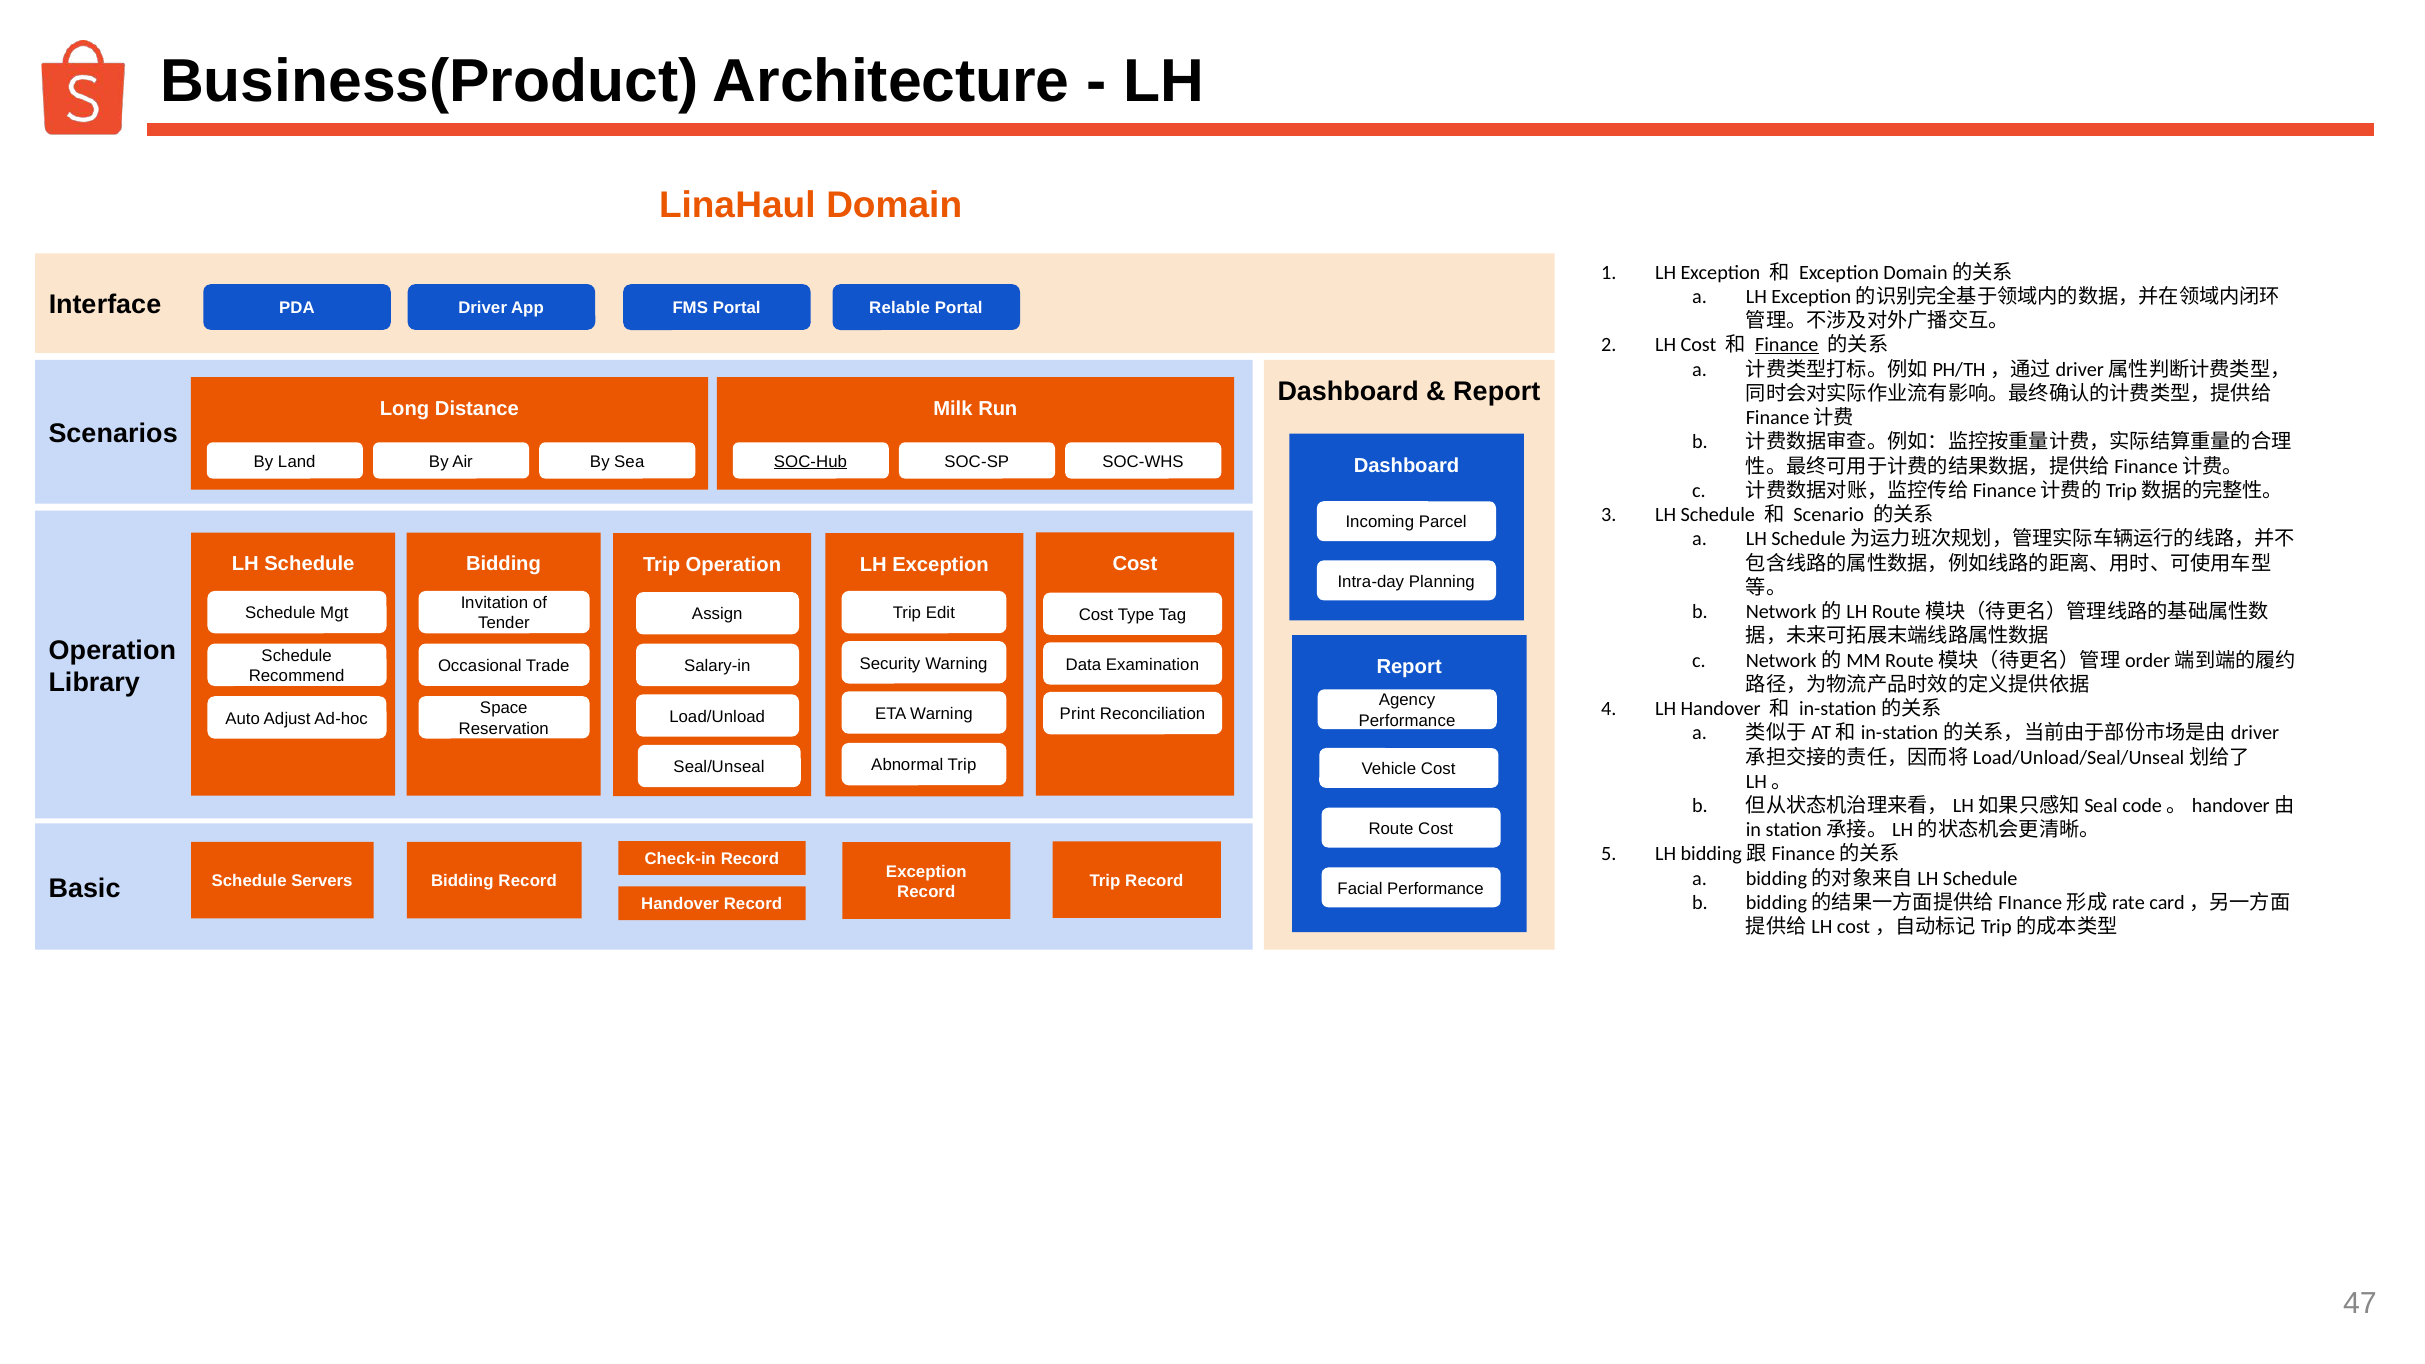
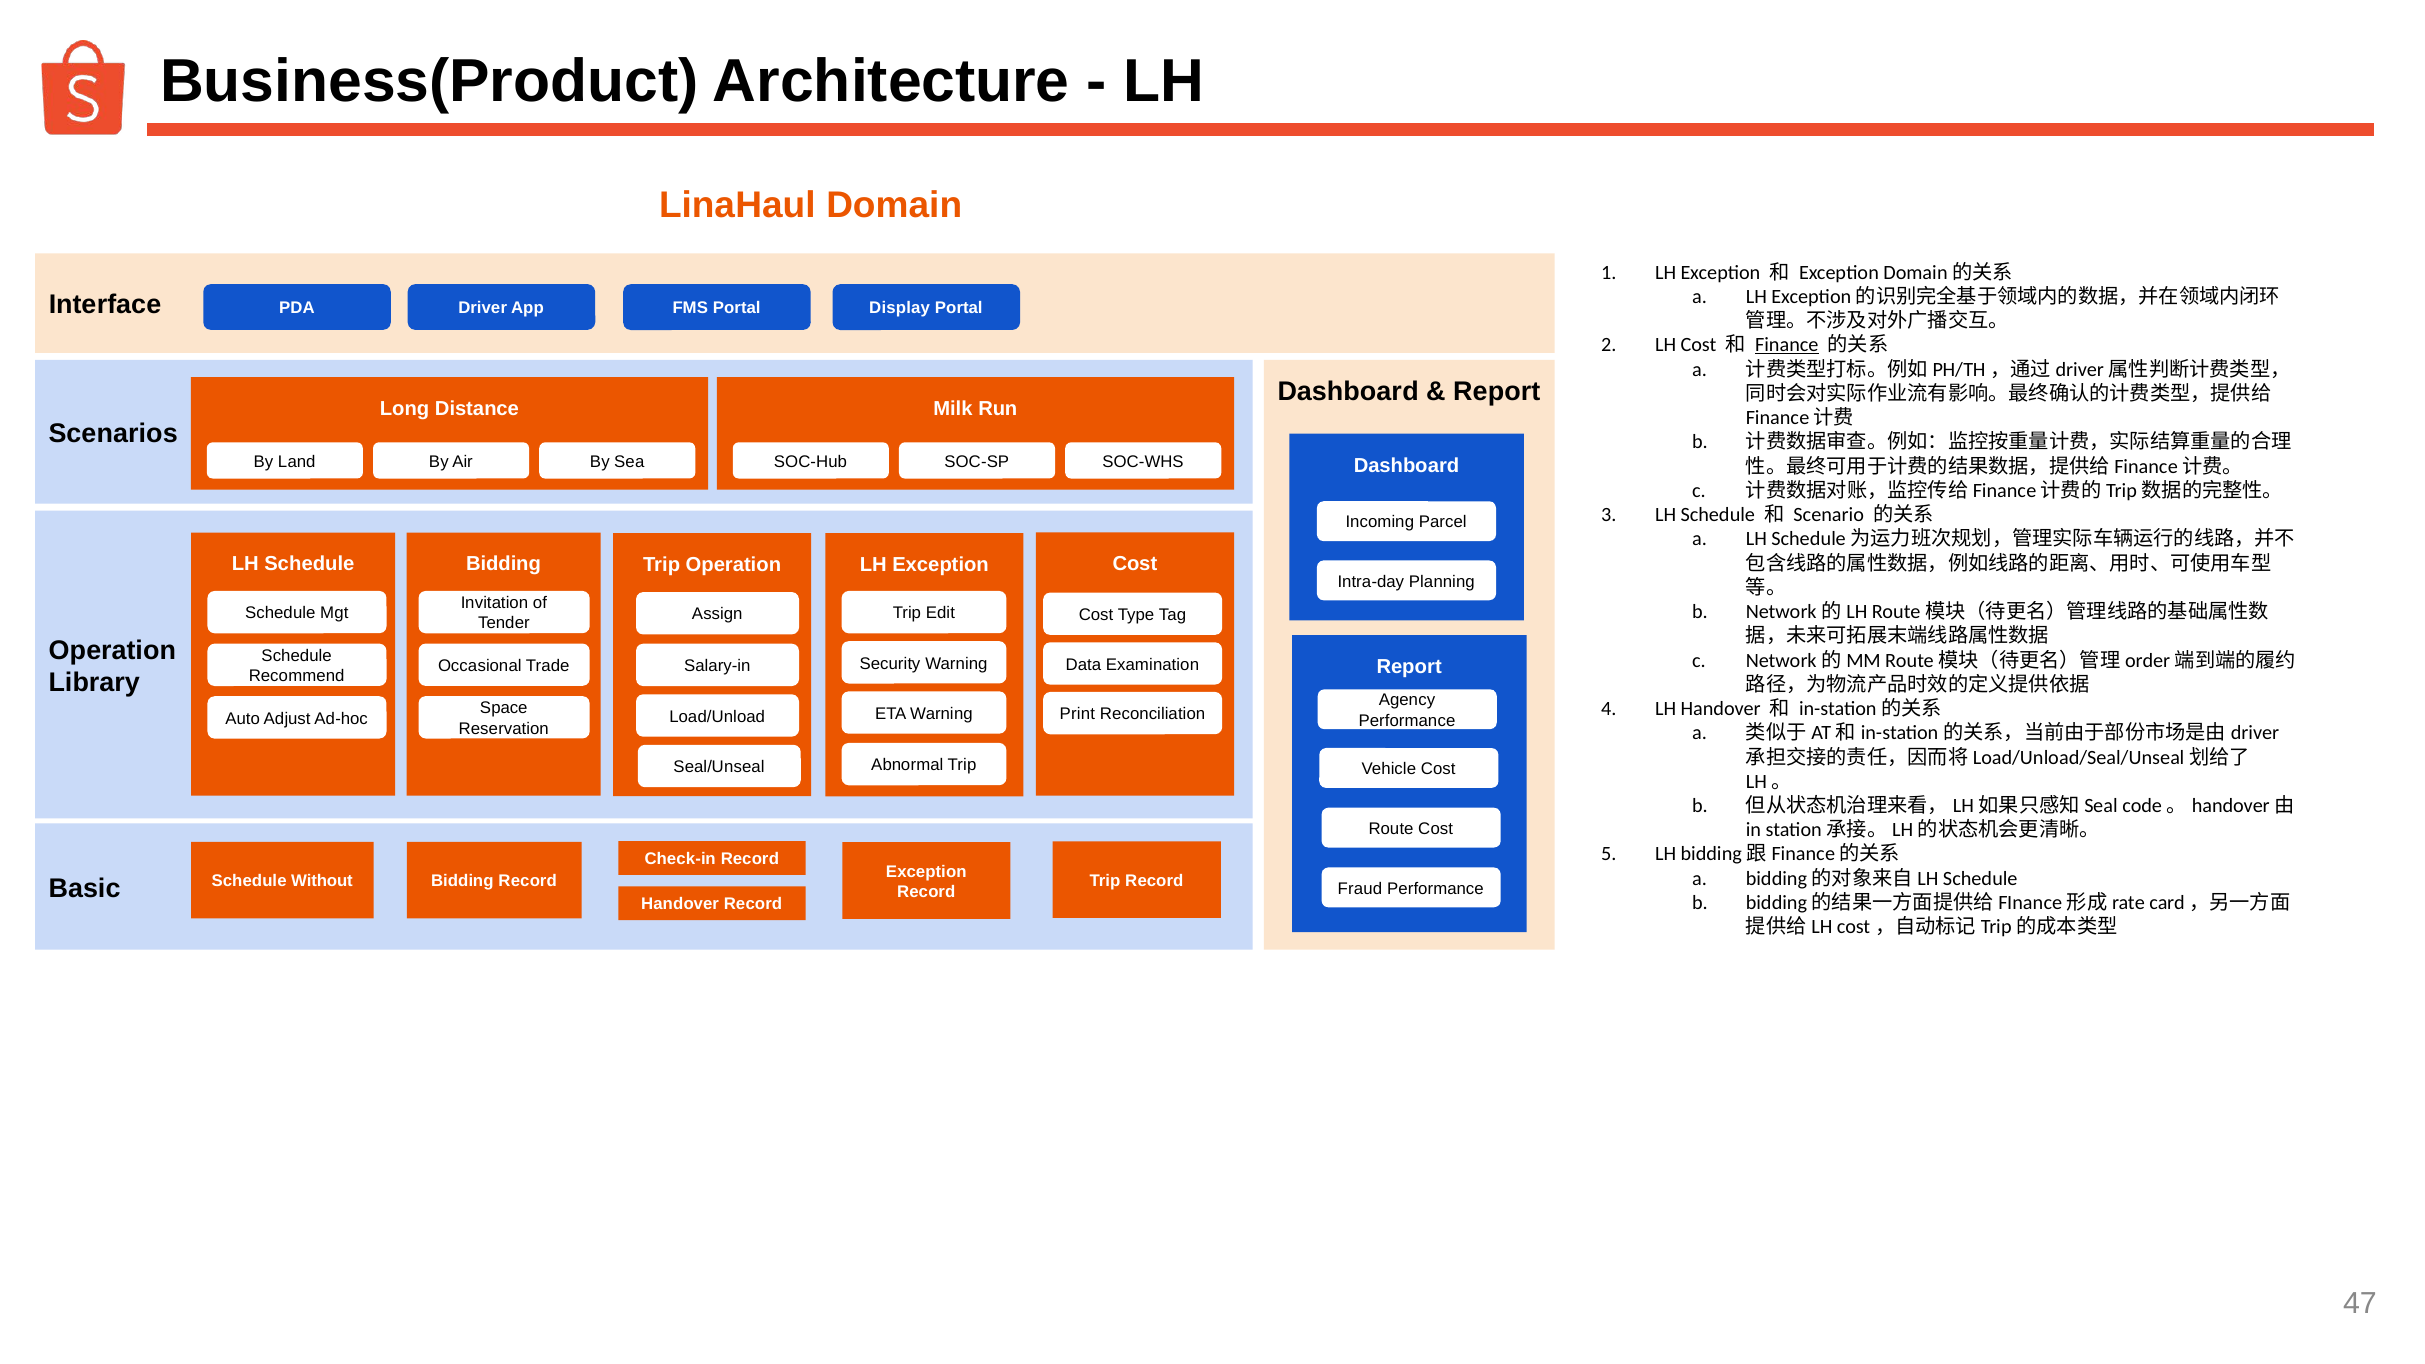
Relable: Relable -> Display
SOC-Hub underline: present -> none
Servers: Servers -> Without
Facial: Facial -> Fraud
